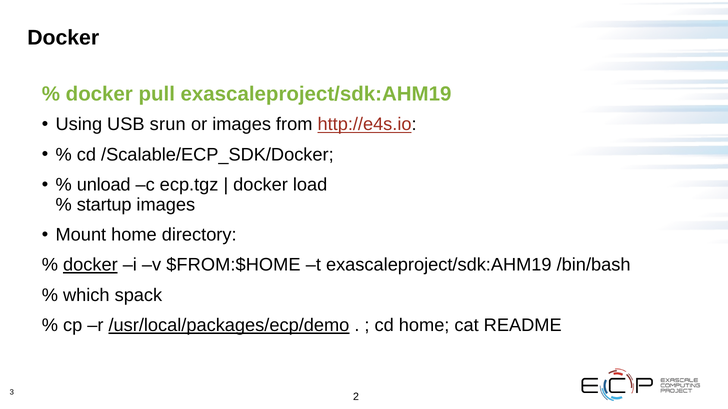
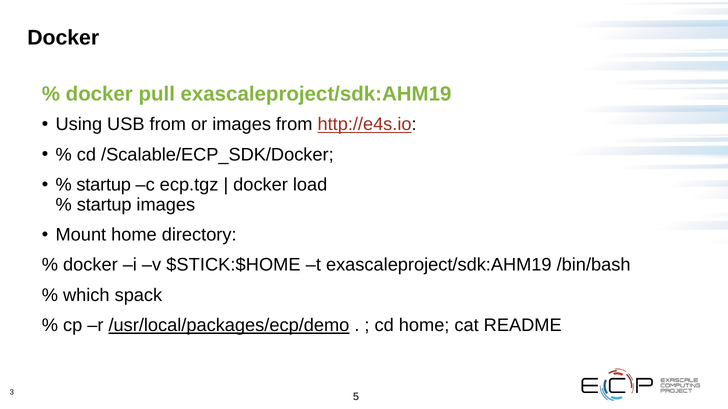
USB srun: srun -> from
unload at (104, 185): unload -> startup
docker at (90, 265) underline: present -> none
$FROM:$HOME: $FROM:$HOME -> $STICK:$HOME
2: 2 -> 5
